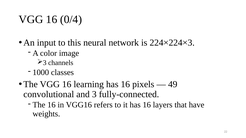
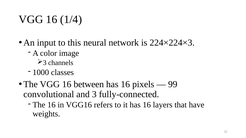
0/4: 0/4 -> 1/4
learning: learning -> between
49: 49 -> 99
